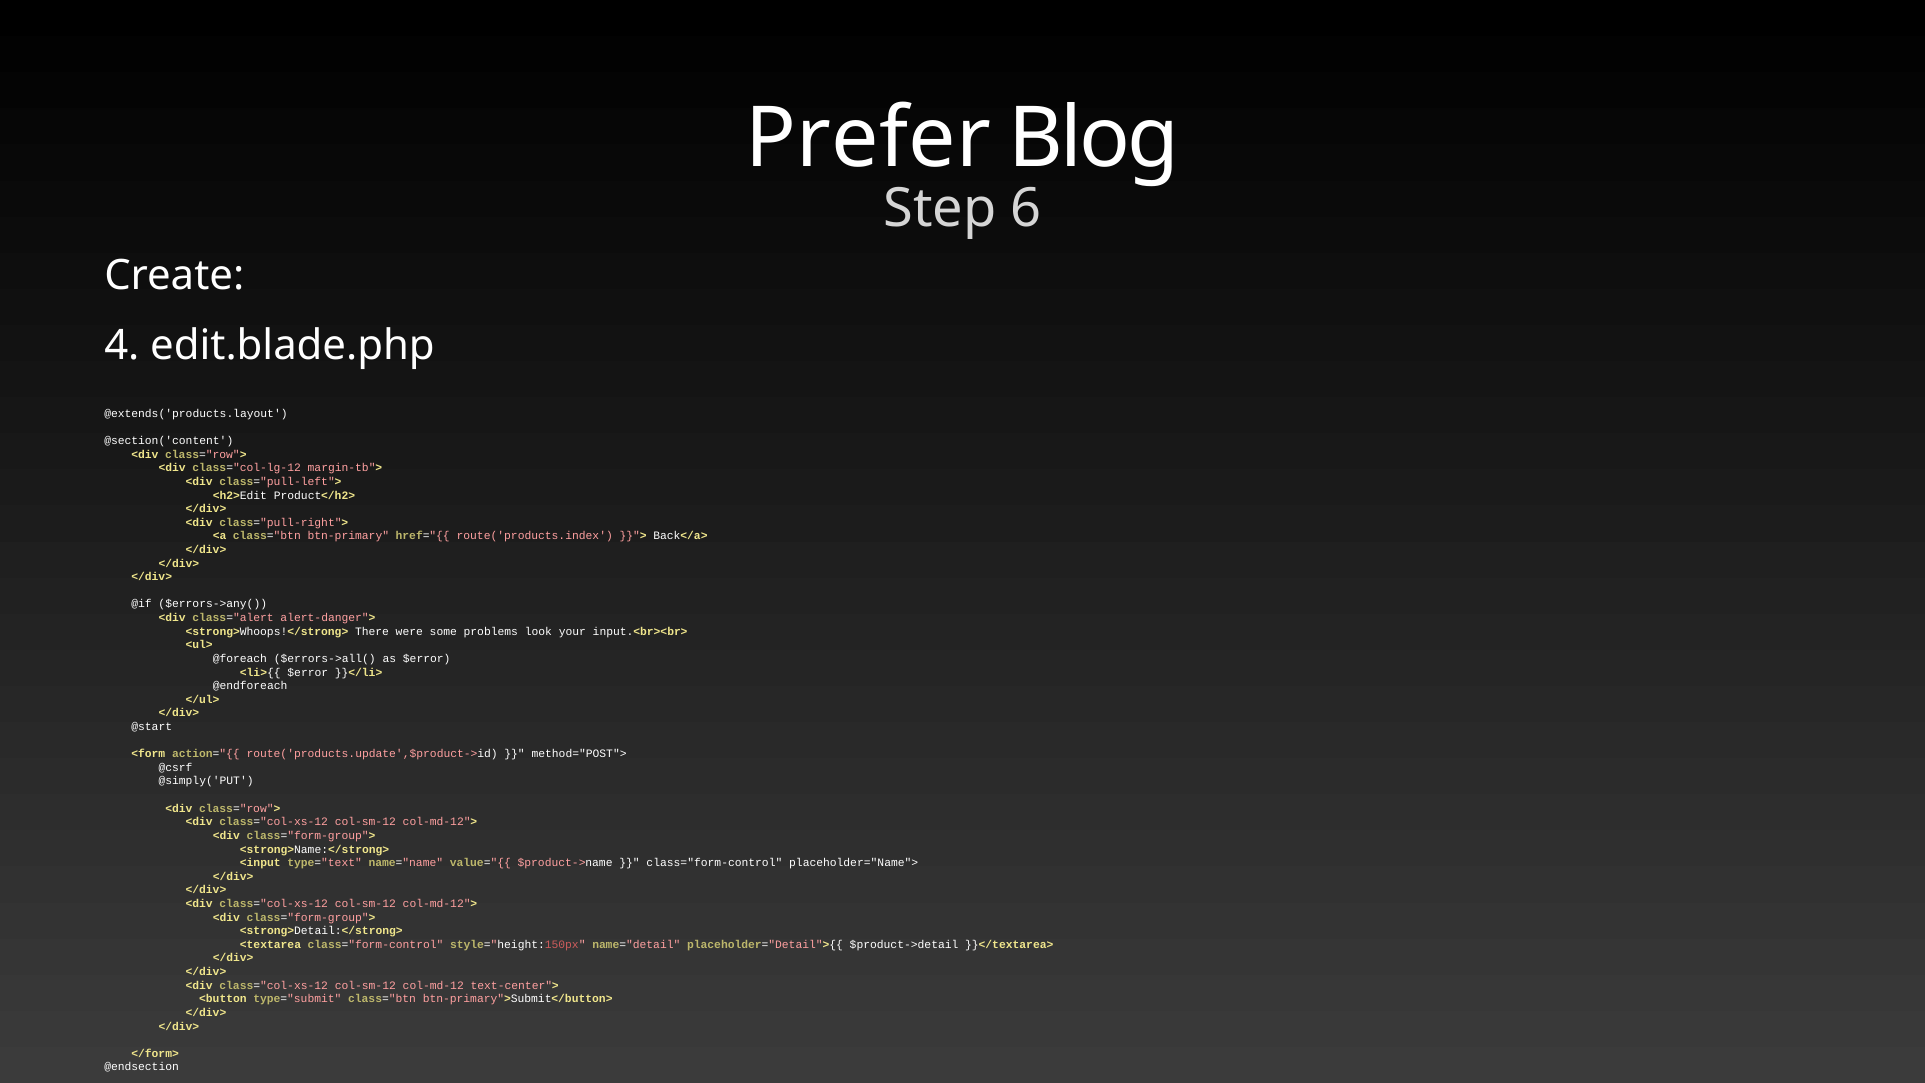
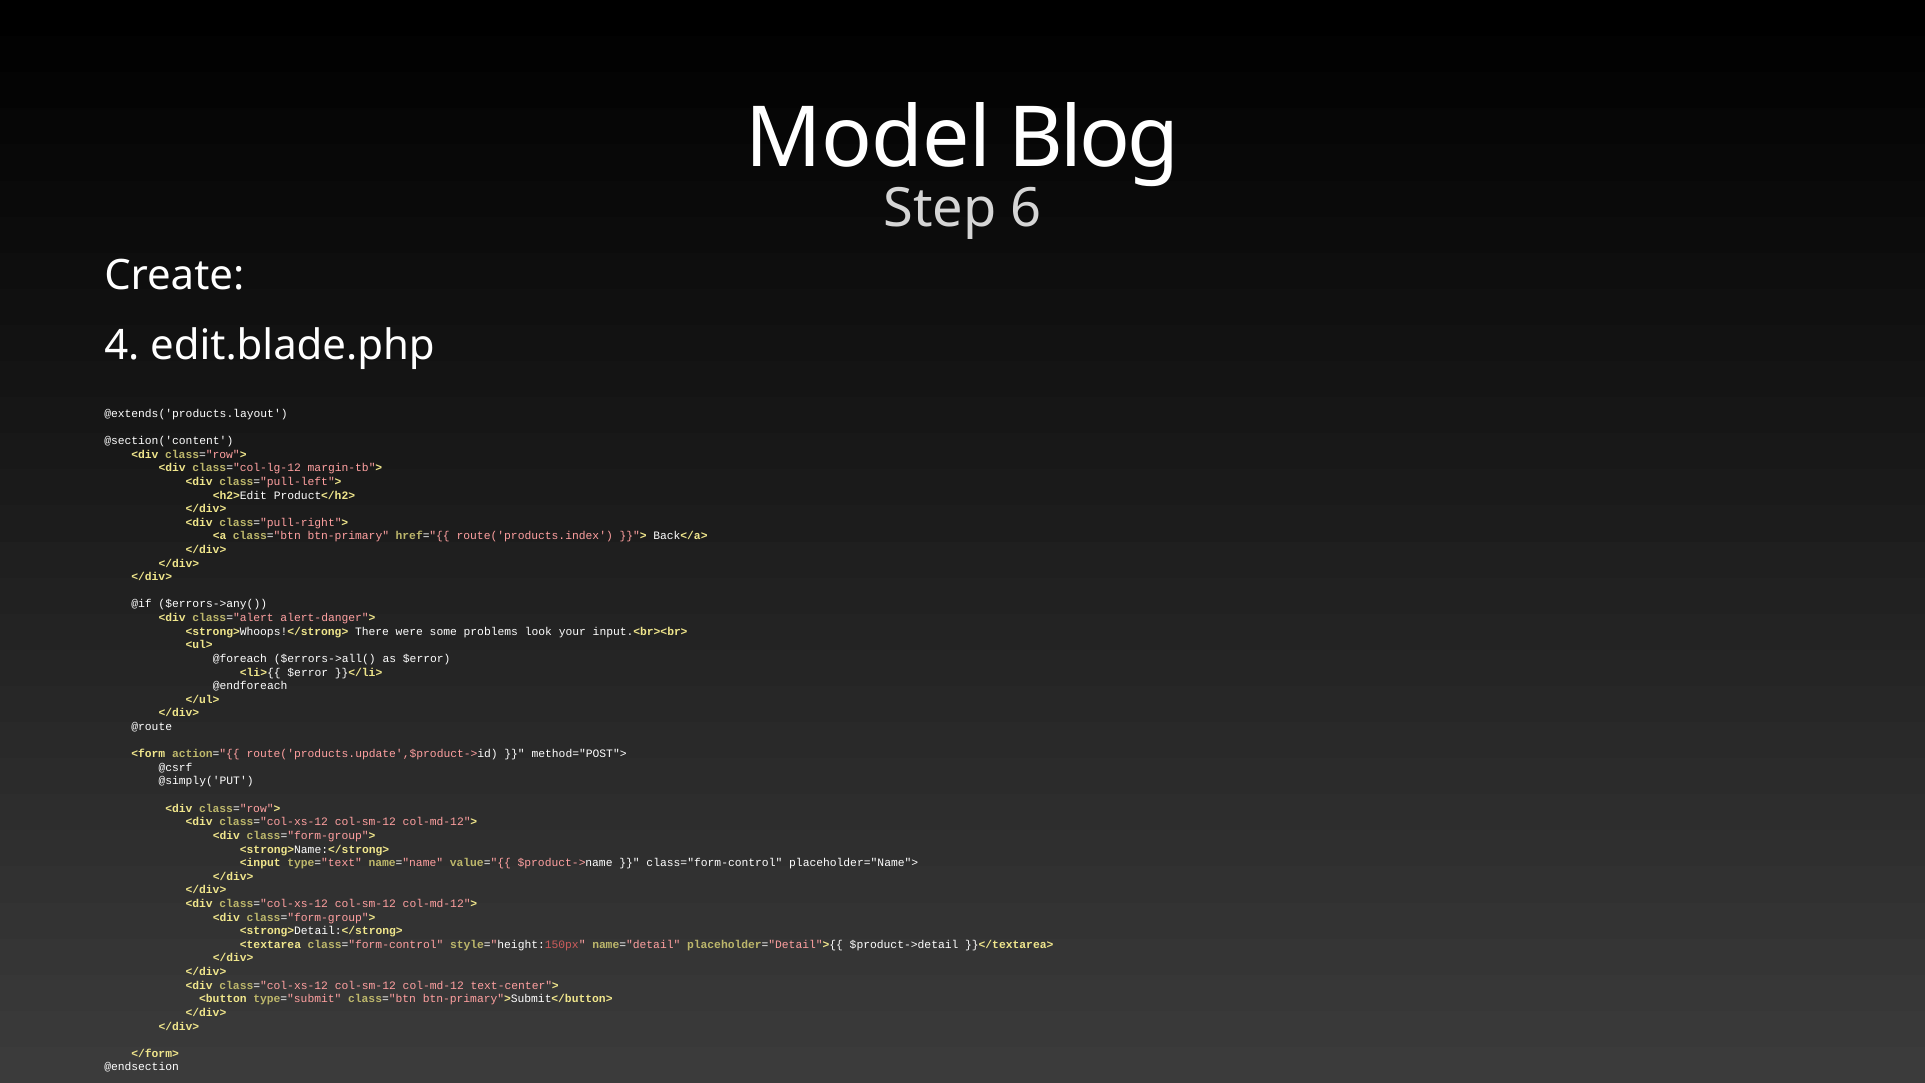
Prefer: Prefer -> Model
@start: @start -> @route
